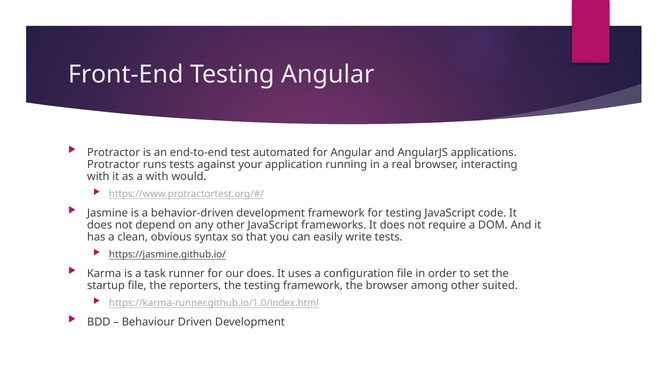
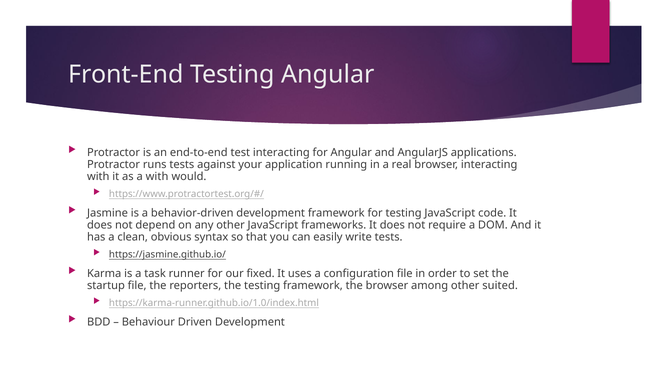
test automated: automated -> interacting
our does: does -> fixed
